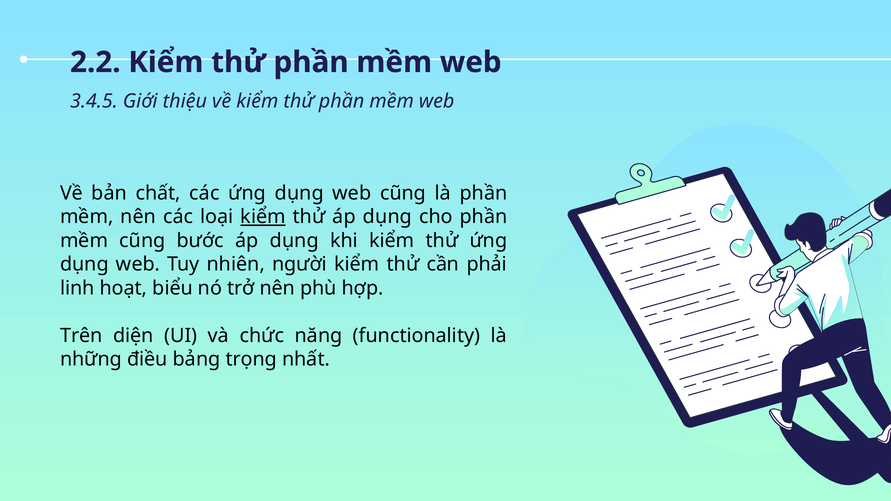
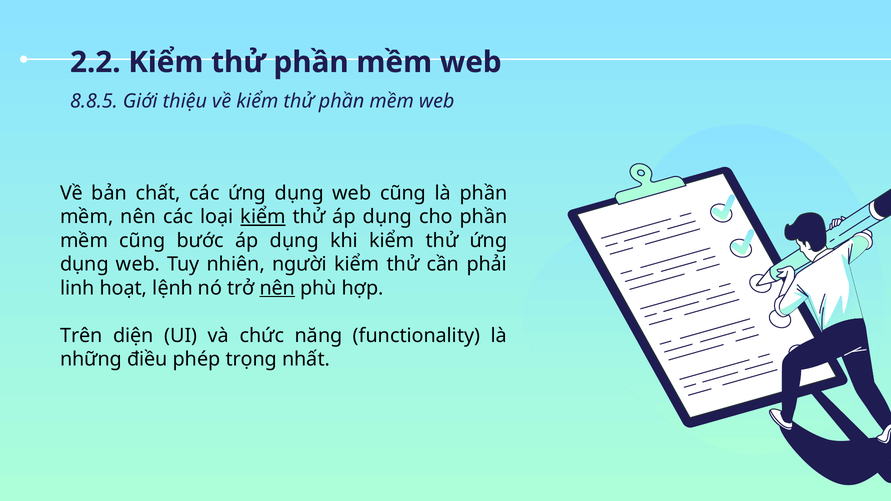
3.4.5: 3.4.5 -> 8.8.5
biểu: biểu -> lệnh
nên at (277, 288) underline: none -> present
bảng: bảng -> phép
